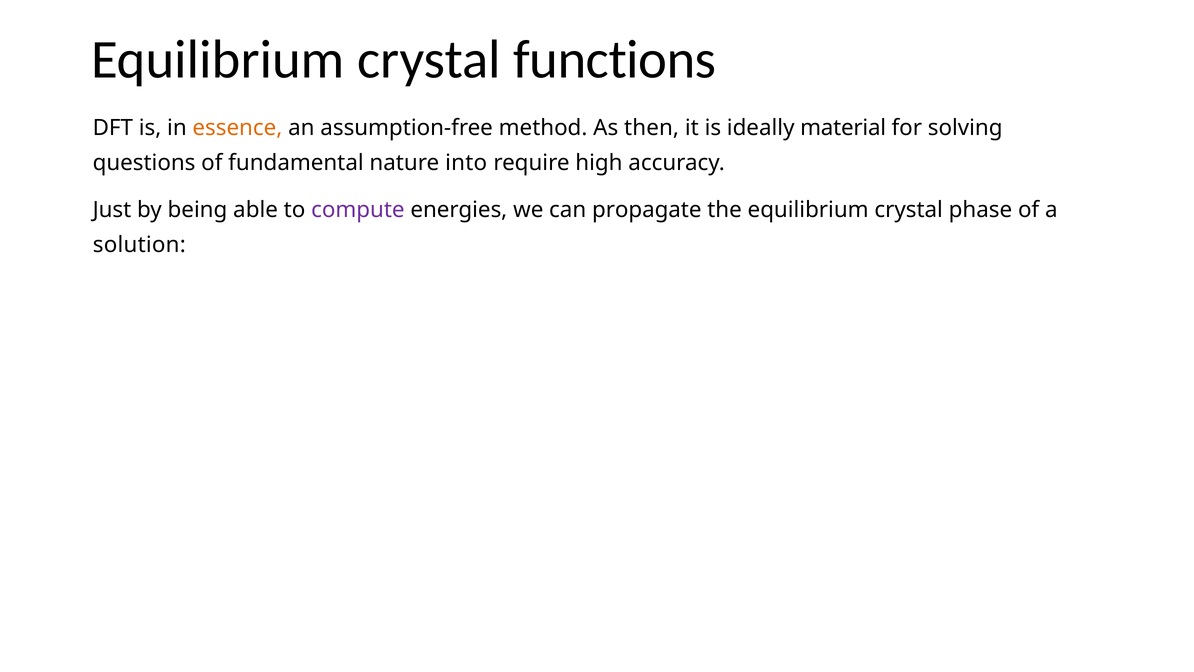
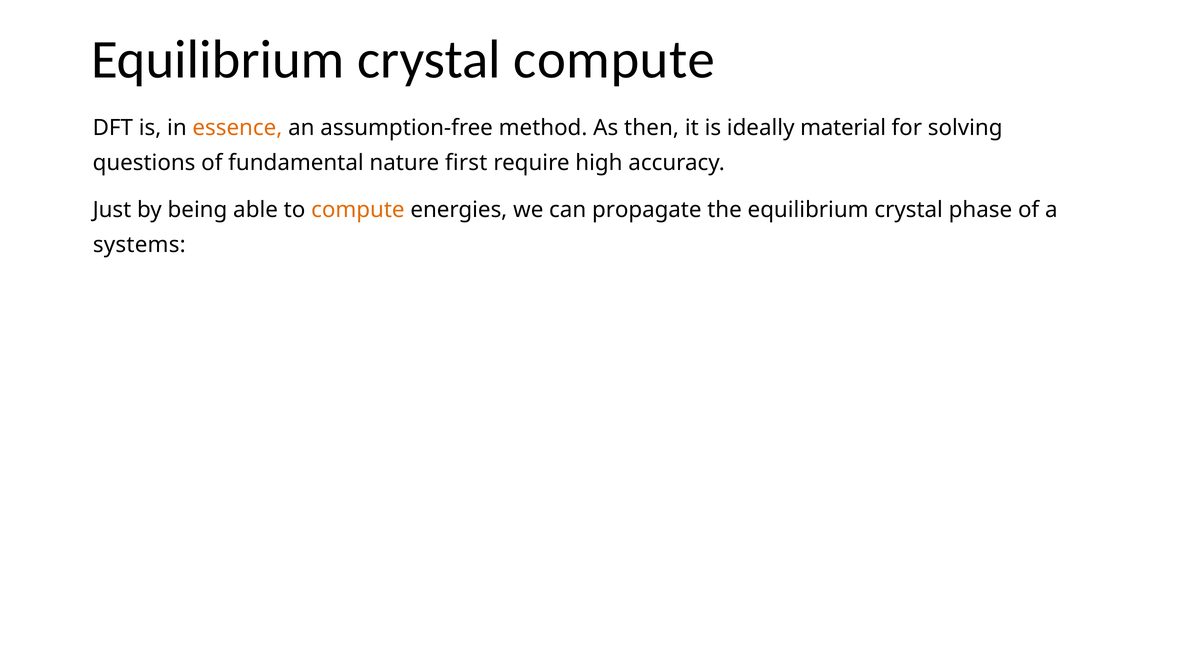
crystal functions: functions -> compute
into: into -> first
compute at (358, 210) colour: purple -> orange
solution: solution -> systems
